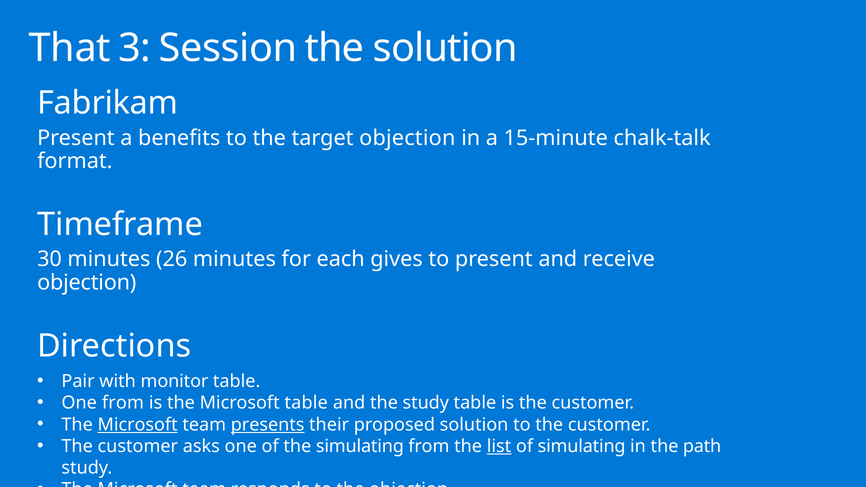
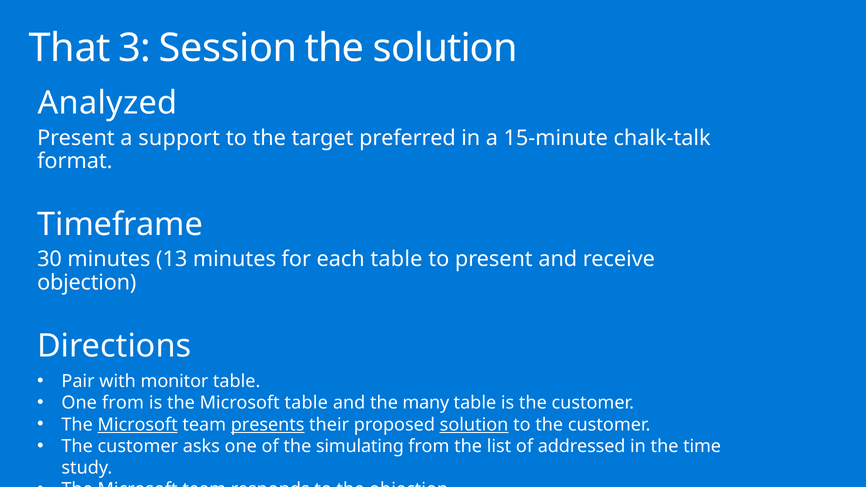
Fabrikam: Fabrikam -> Analyzed
benefits: benefits -> support
target objection: objection -> preferred
26: 26 -> 13
each gives: gives -> table
the study: study -> many
solution at (474, 425) underline: none -> present
list underline: present -> none
of simulating: simulating -> addressed
path: path -> time
